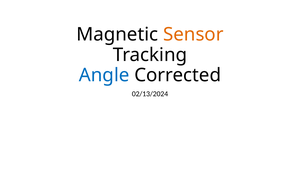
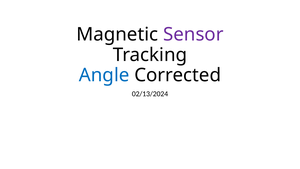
Sensor colour: orange -> purple
